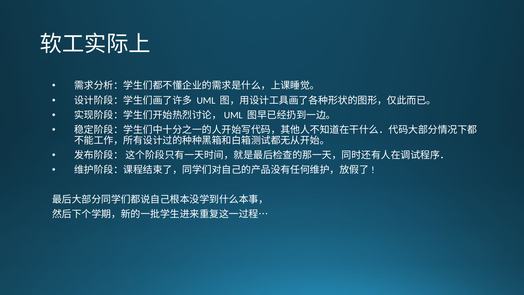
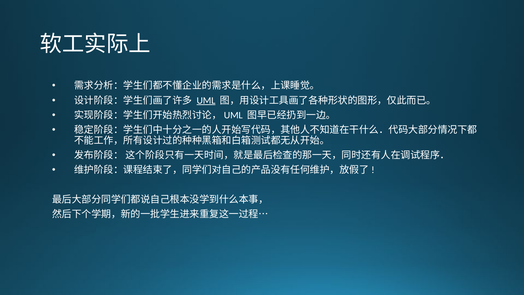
UML underline: none -> present
